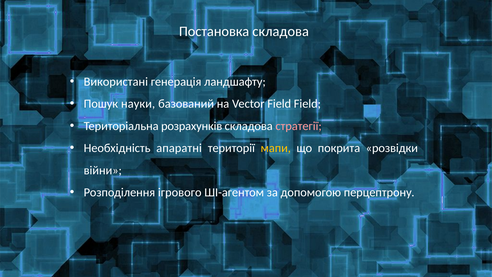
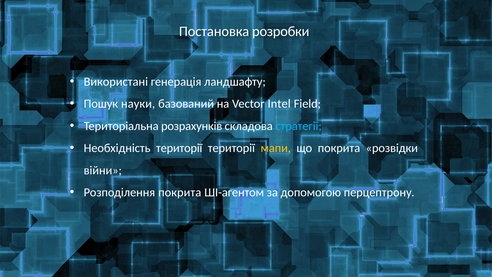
Постановка складова: складова -> розробки
Vector Field: Field -> Intel
стратегії colour: pink -> light blue
Необхідність апаратні: апаратні -> території
Розподілення ігрового: ігрового -> покрита
